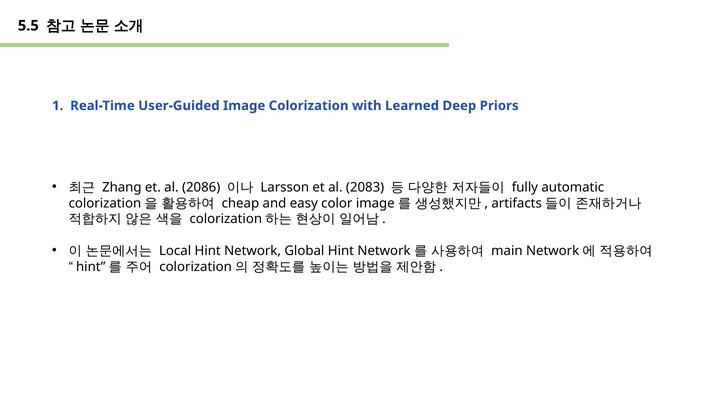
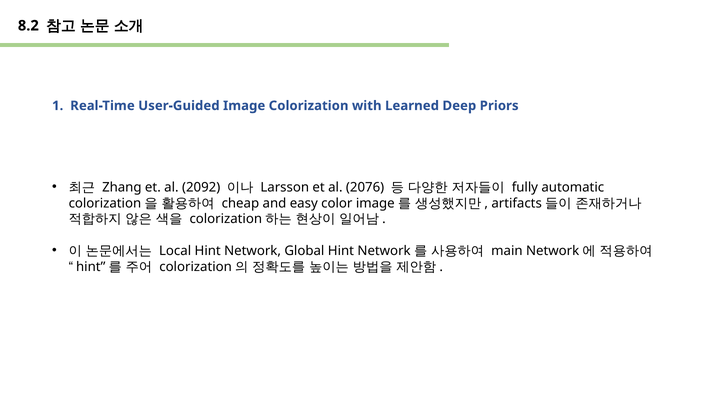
5.5: 5.5 -> 8.2
2086: 2086 -> 2092
2083: 2083 -> 2076
